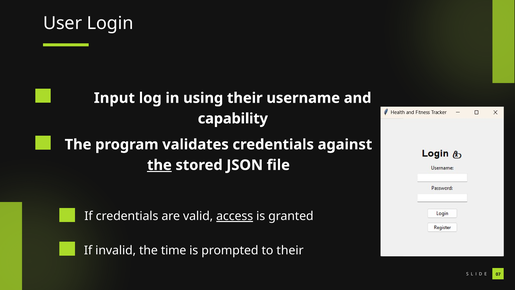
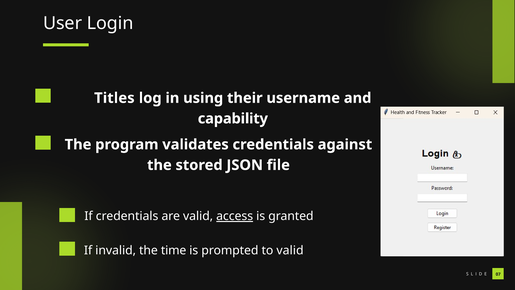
Input: Input -> Titles
the at (159, 165) underline: present -> none
to their: their -> valid
